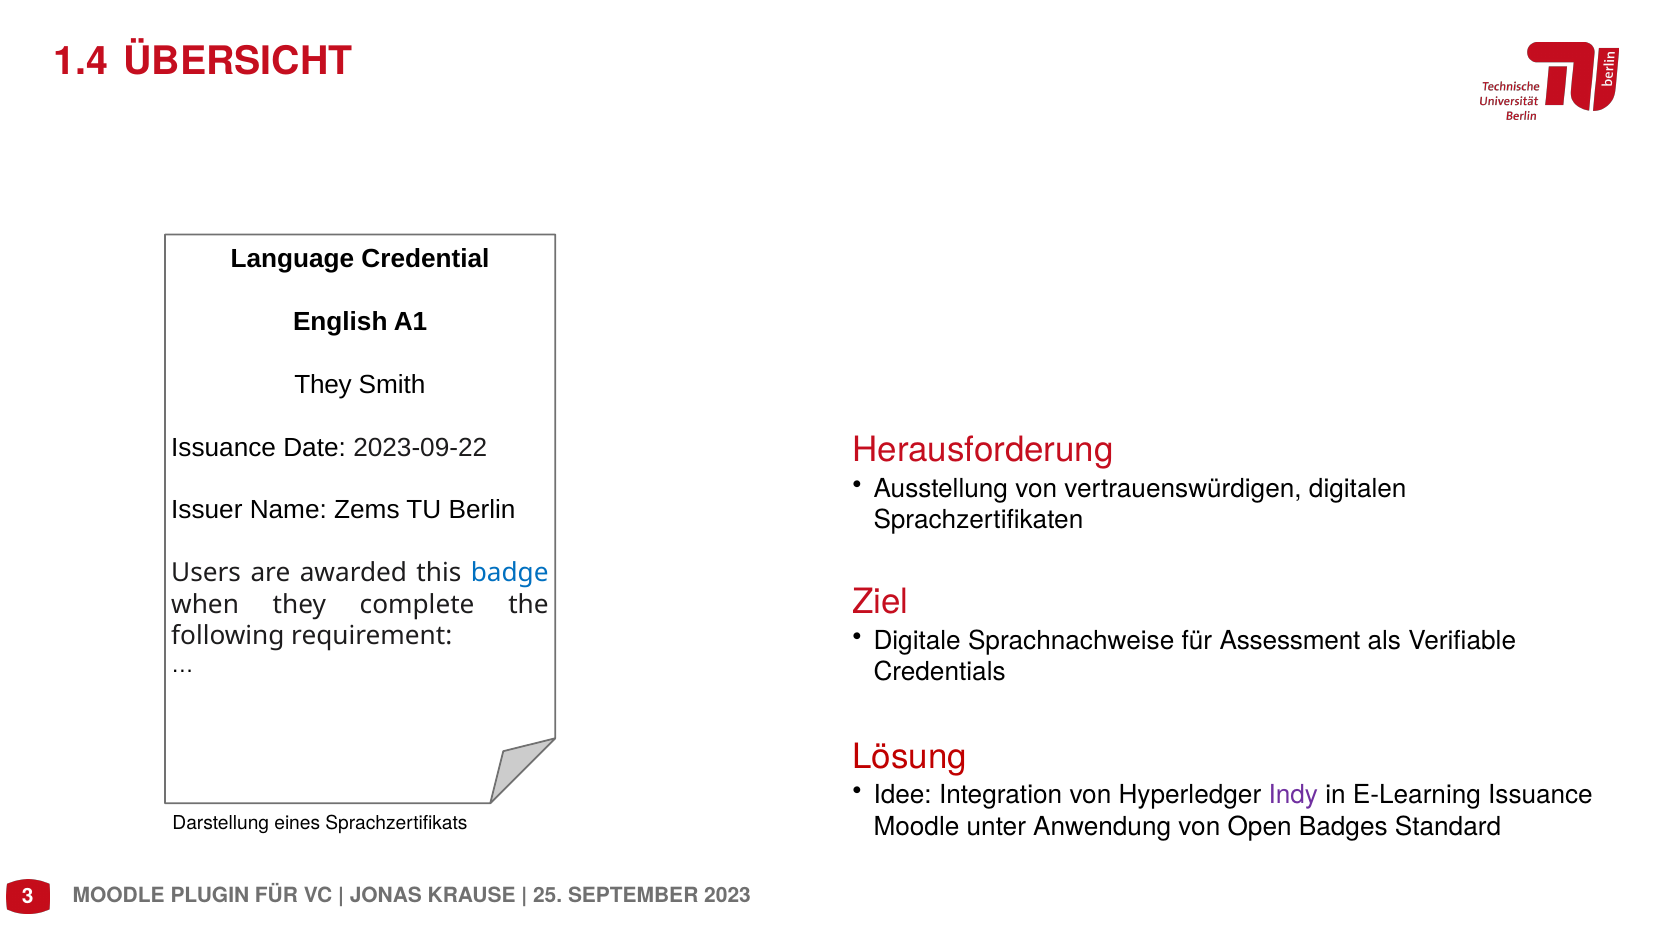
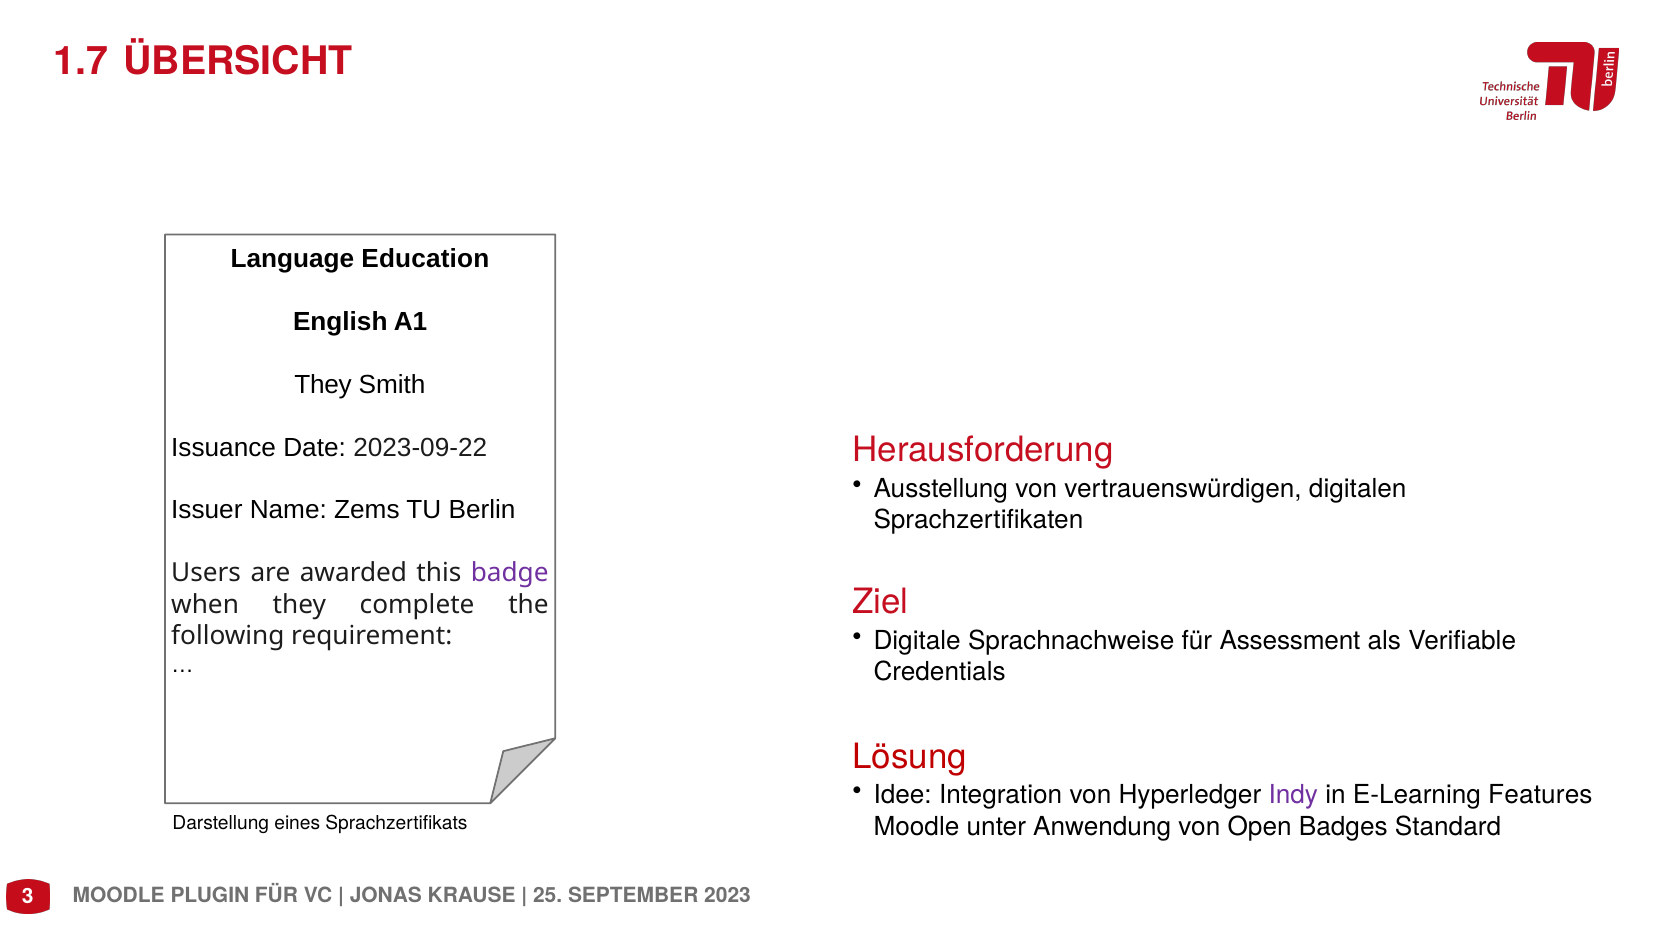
1.4: 1.4 -> 1.7
Credential: Credential -> Education
badge colour: blue -> purple
E-Learning Issuance: Issuance -> Features
